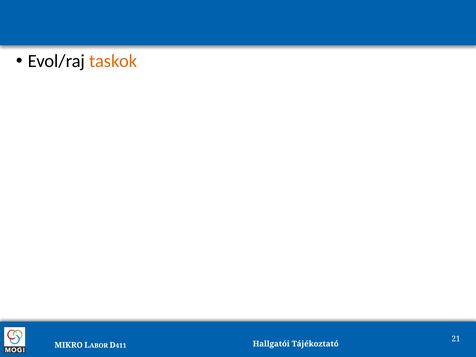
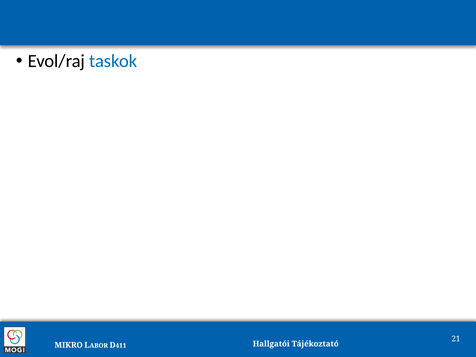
taskok colour: orange -> blue
